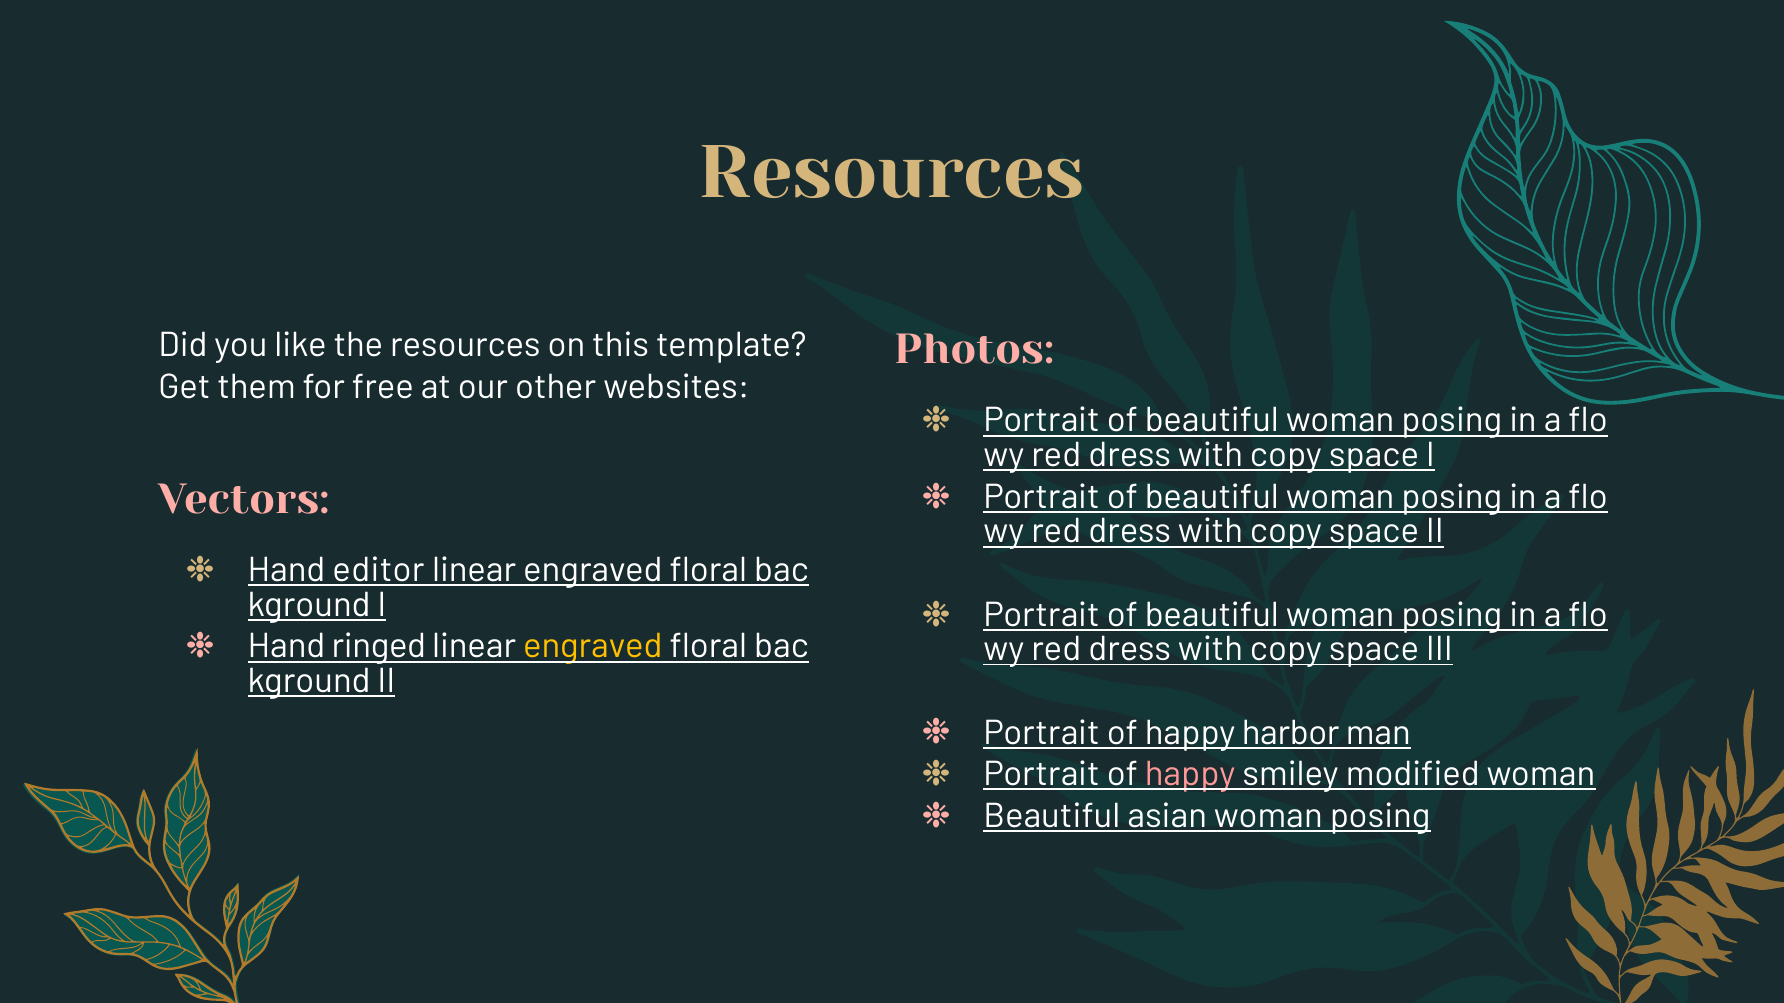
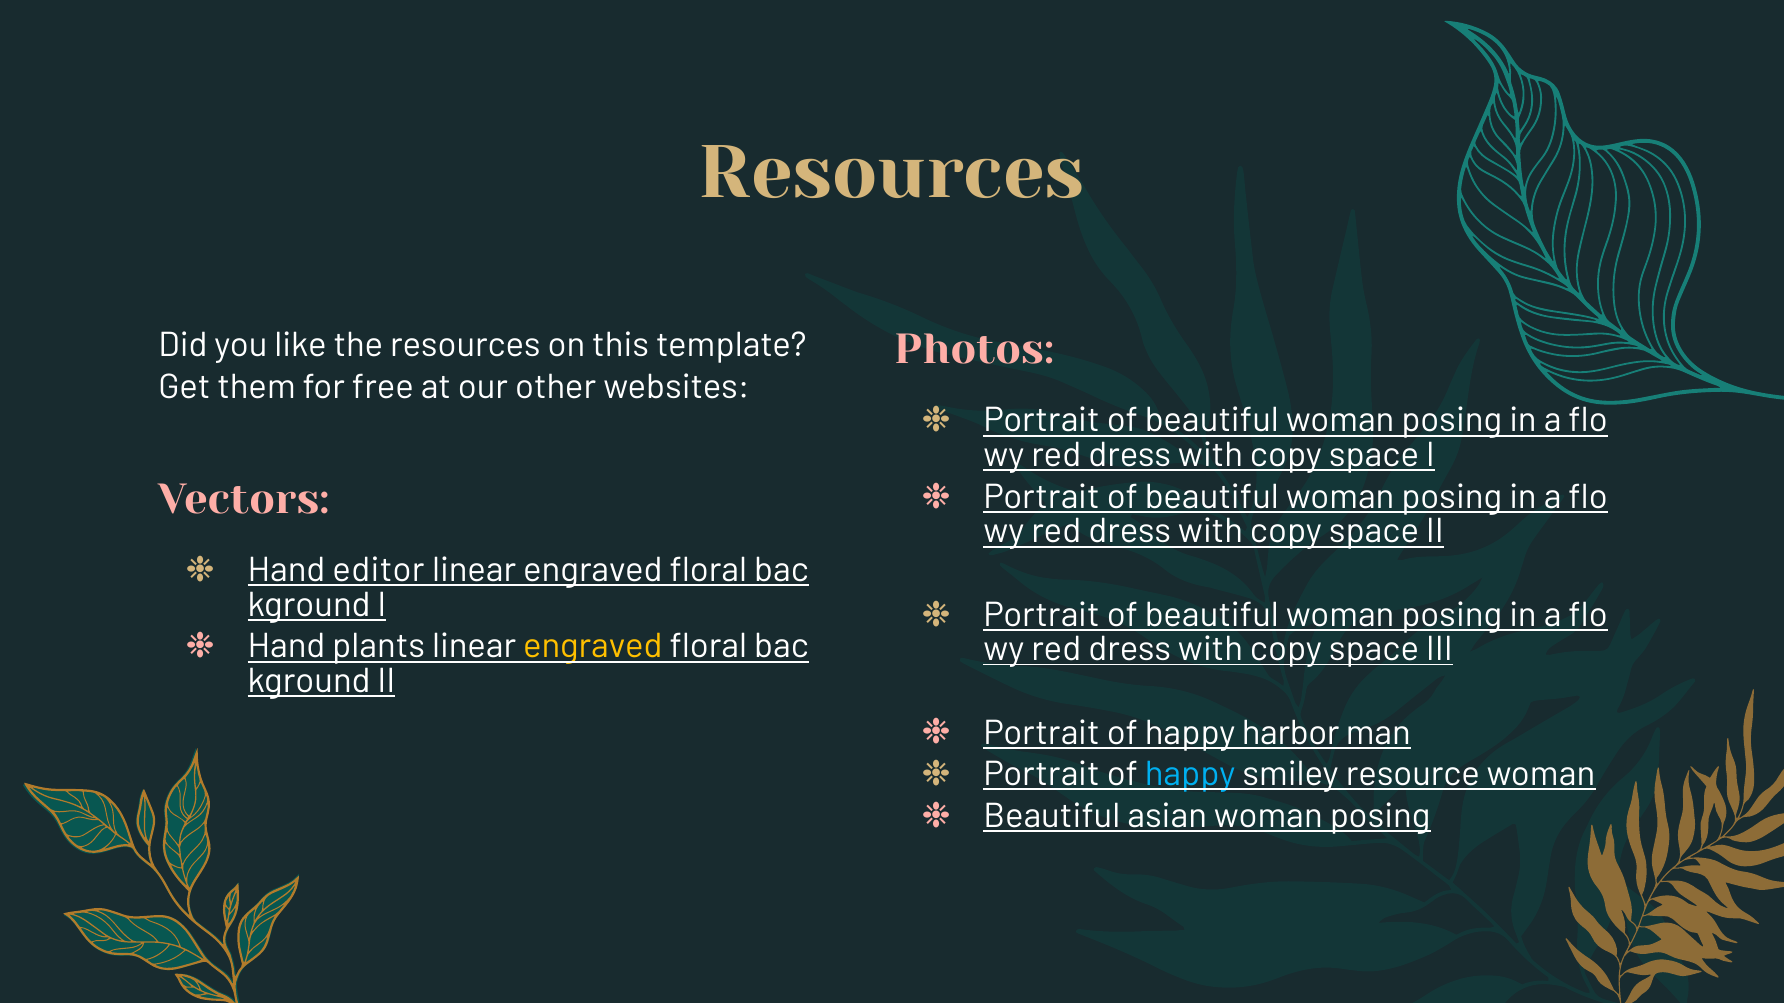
ringed: ringed -> plants
happy at (1190, 775) colour: pink -> light blue
modified: modified -> resource
